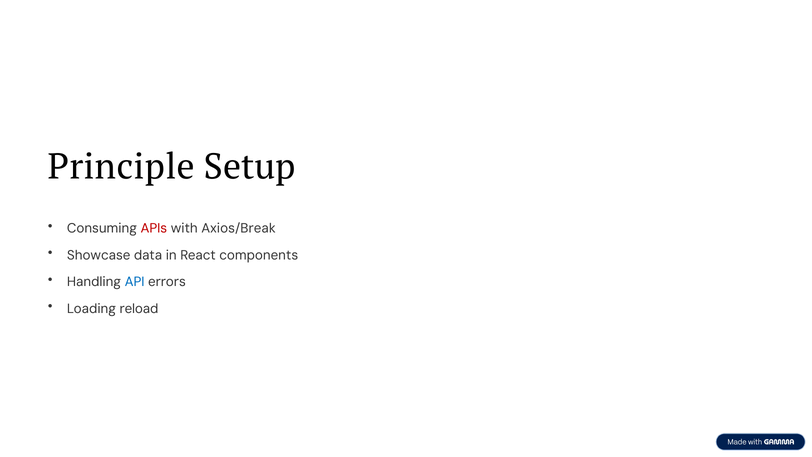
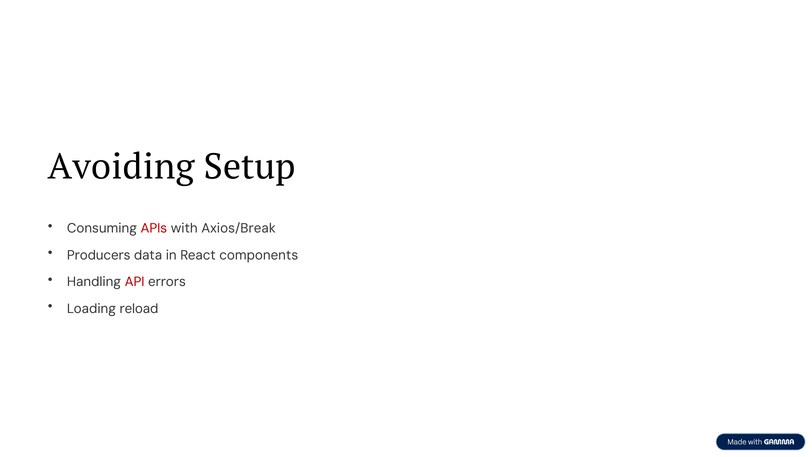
Principle: Principle -> Avoiding
Showcase: Showcase -> Producers
API colour: blue -> red
